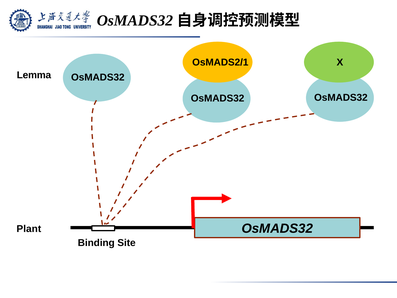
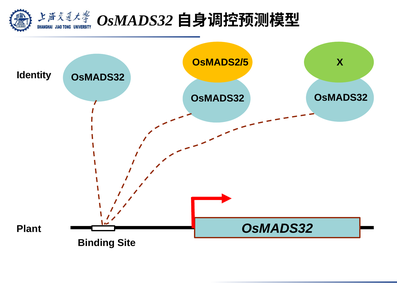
OsMADS2/1: OsMADS2/1 -> OsMADS2/5
Lemma: Lemma -> Identity
